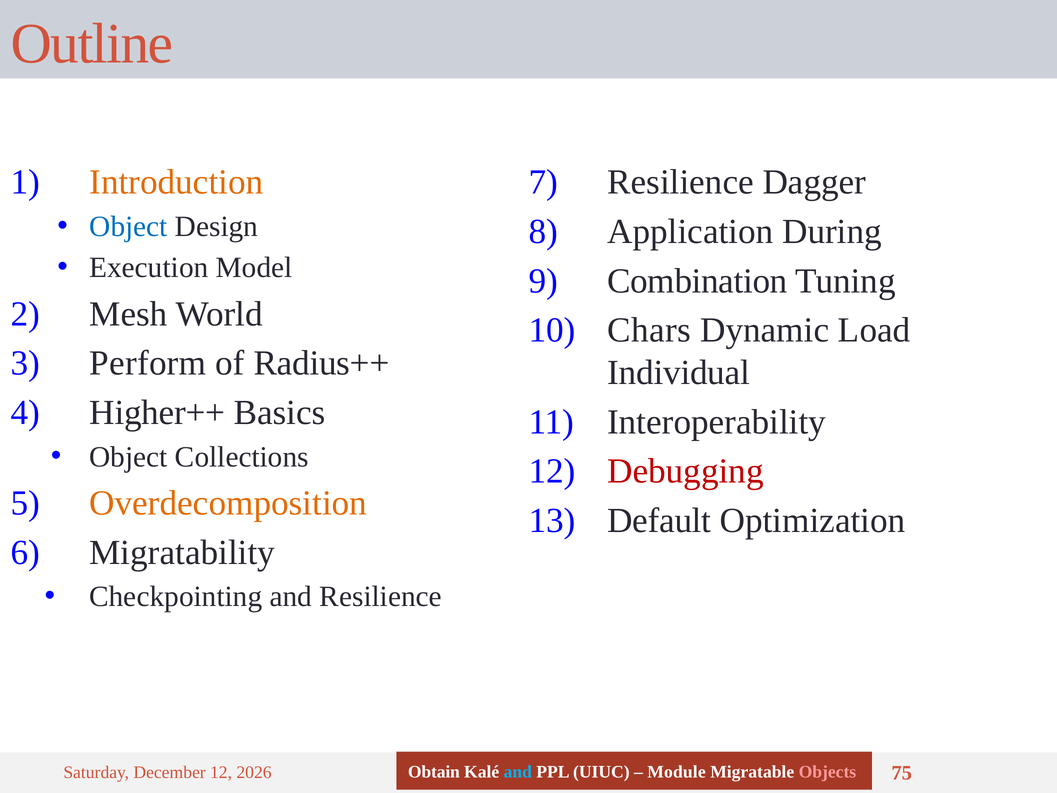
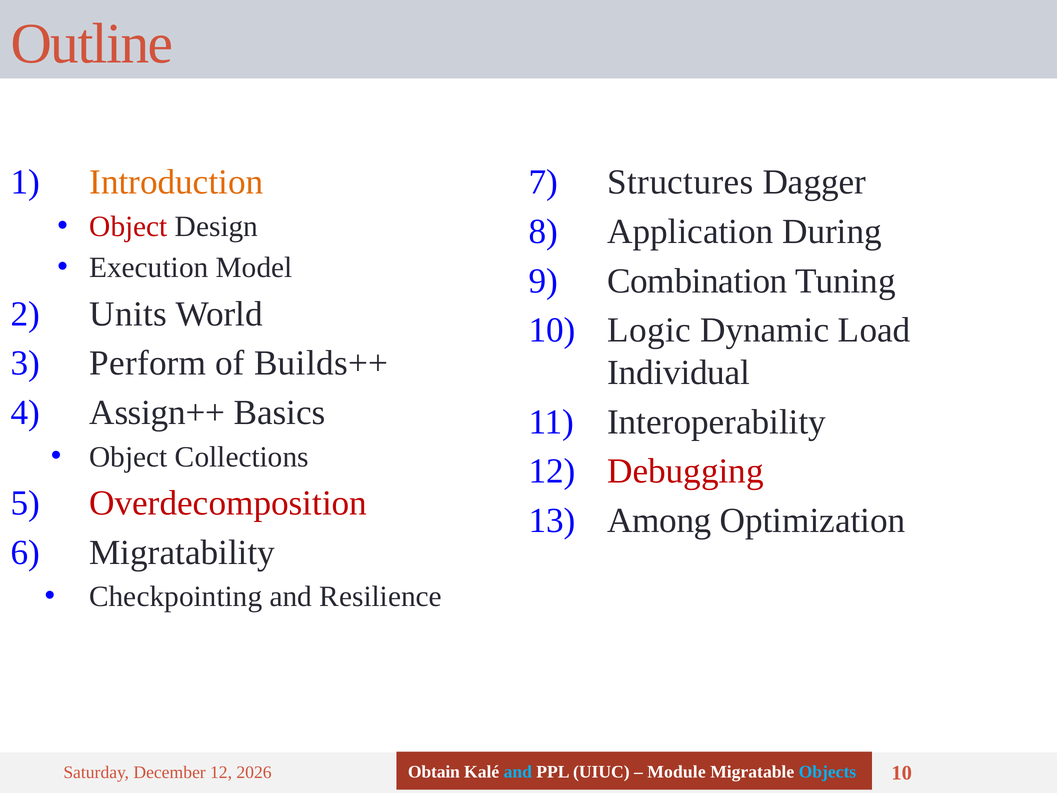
Resilience at (681, 182): Resilience -> Structures
Object at (128, 227) colour: blue -> red
Mesh: Mesh -> Units
Chars: Chars -> Logic
Radius++: Radius++ -> Builds++
Higher++: Higher++ -> Assign++
Overdecomposition colour: orange -> red
Default: Default -> Among
Objects colour: pink -> light blue
75 at (902, 773): 75 -> 10
